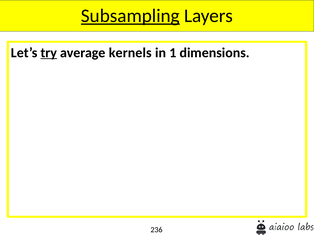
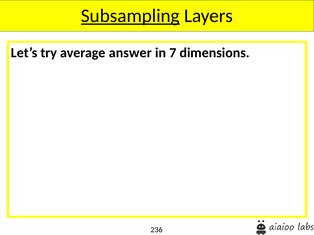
try underline: present -> none
kernels: kernels -> answer
1: 1 -> 7
